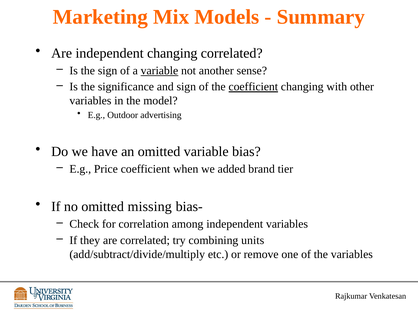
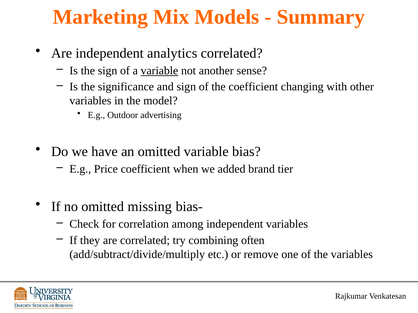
independent changing: changing -> analytics
coefficient at (253, 87) underline: present -> none
units: units -> often
